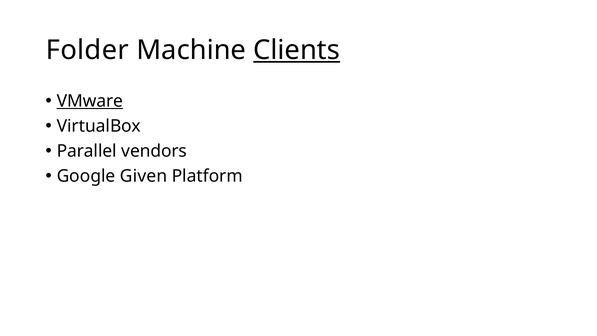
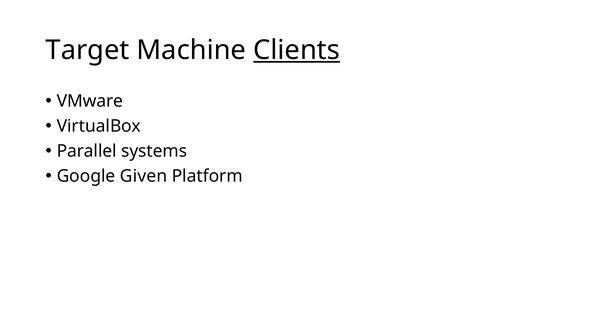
Folder: Folder -> Target
VMware underline: present -> none
vendors: vendors -> systems
